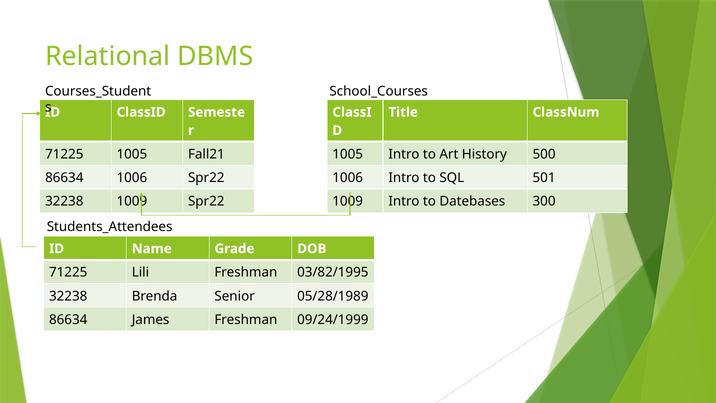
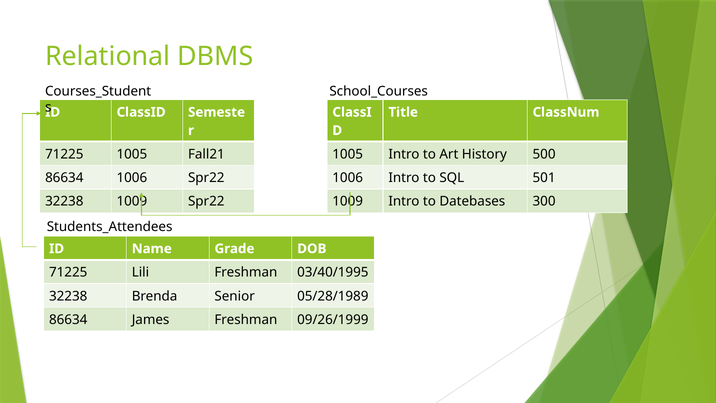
03/82/1995: 03/82/1995 -> 03/40/1995
09/24/1999: 09/24/1999 -> 09/26/1999
